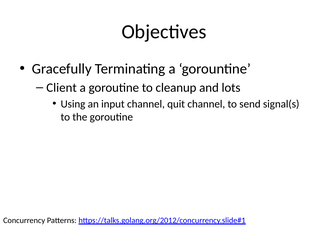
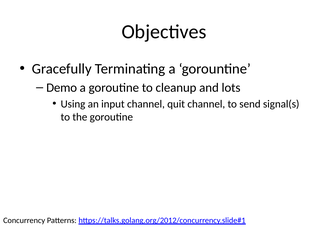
Client: Client -> Demo
